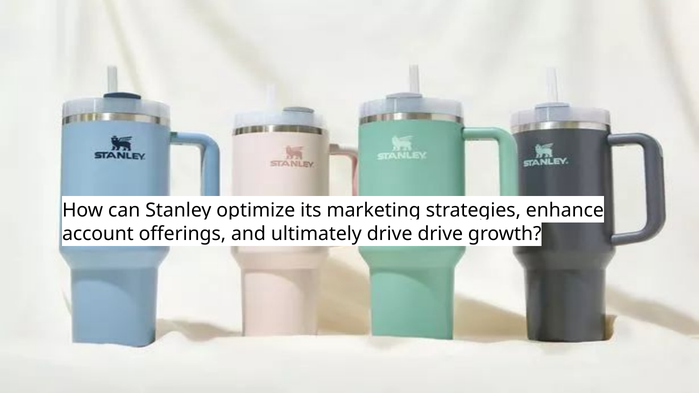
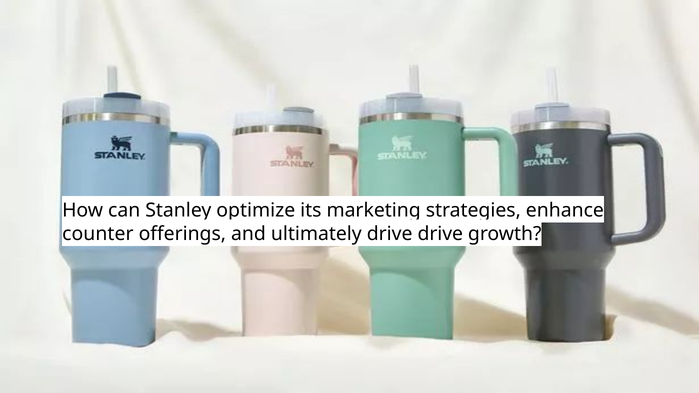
account: account -> counter
